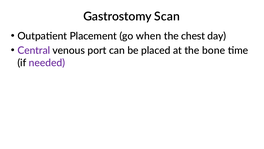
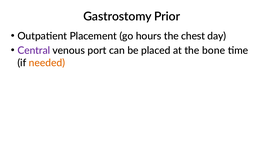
Scan: Scan -> Prior
when: when -> hours
needed colour: purple -> orange
